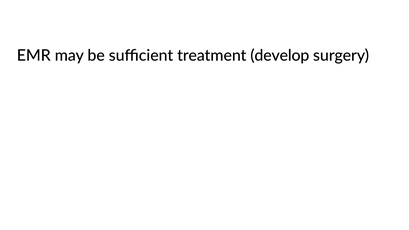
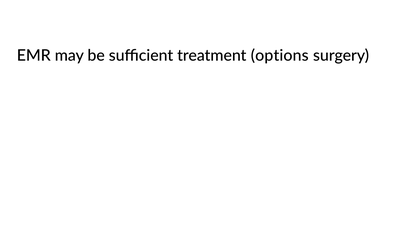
develop: develop -> options
